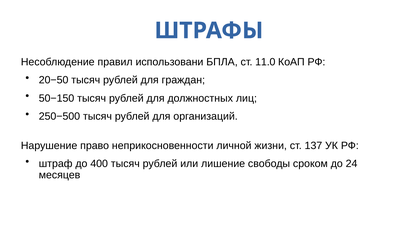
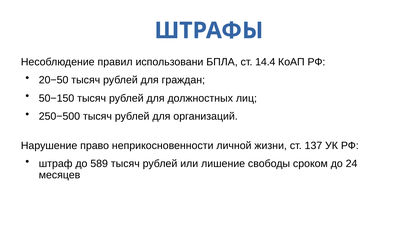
11.0: 11.0 -> 14.4
400: 400 -> 589
